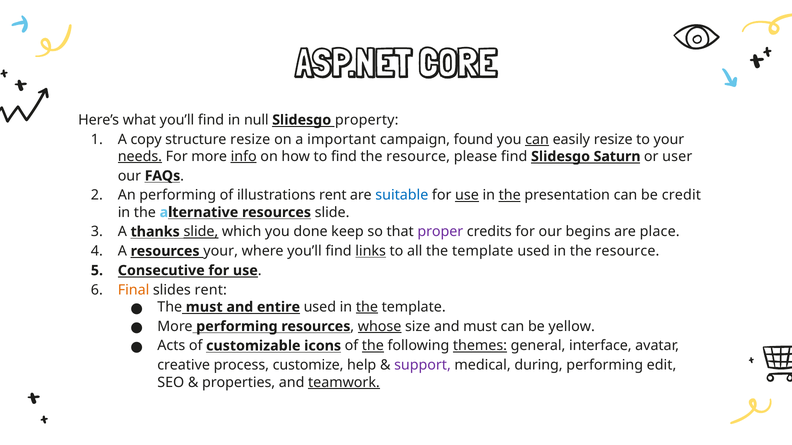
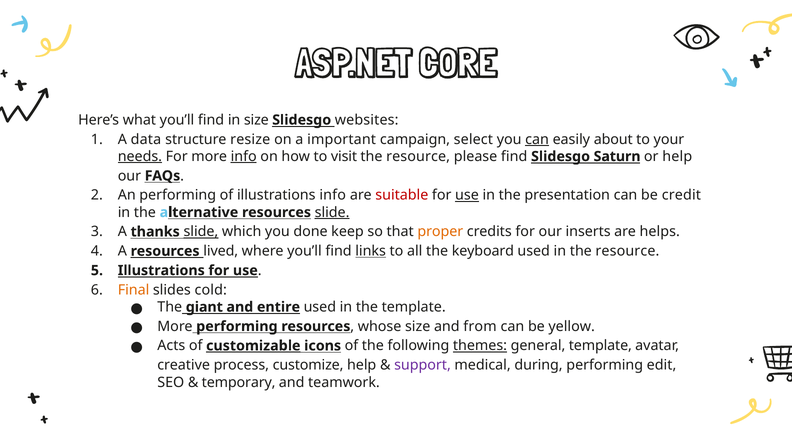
in null: null -> size
property: property -> websites
copy: copy -> data
found: found -> select
easily resize: resize -> about
to find: find -> visit
or user: user -> help
illustrations rent: rent -> info
suitable colour: blue -> red
the at (510, 195) underline: present -> none
slide at (332, 213) underline: none -> present
proper colour: purple -> orange
begins: begins -> inserts
place: place -> helps
resources your: your -> lived
all the template: template -> keyboard
Consecutive at (161, 271): Consecutive -> Illustrations
slides rent: rent -> cold
The must: must -> giant
the at (367, 307) underline: present -> none
whose underline: present -> none
and must: must -> from
customizable underline: none -> present
the at (373, 346) underline: present -> none
general interface: interface -> template
properties: properties -> temporary
teamwork underline: present -> none
